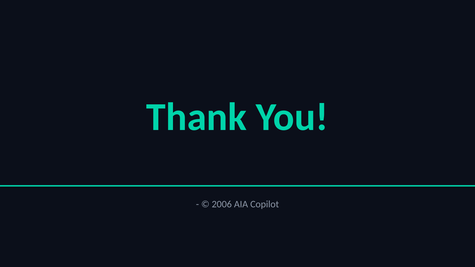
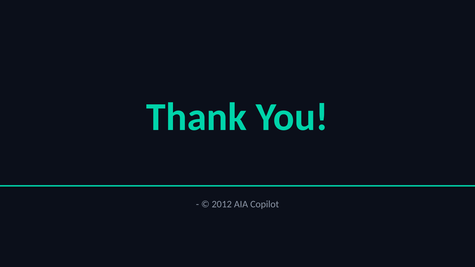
2006: 2006 -> 2012
